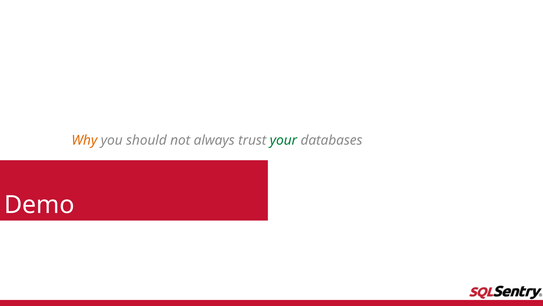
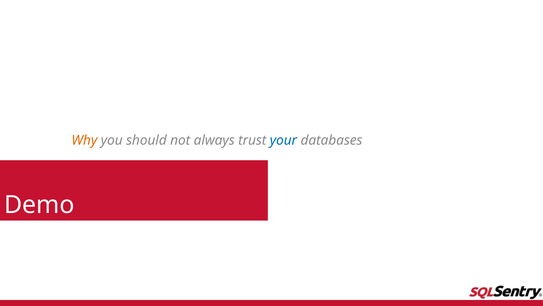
your colour: green -> blue
